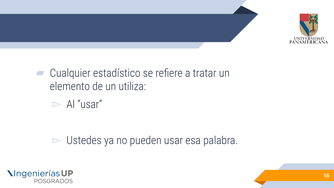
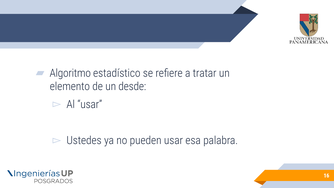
Cualquier: Cualquier -> Algoritmo
utiliza: utiliza -> desde
